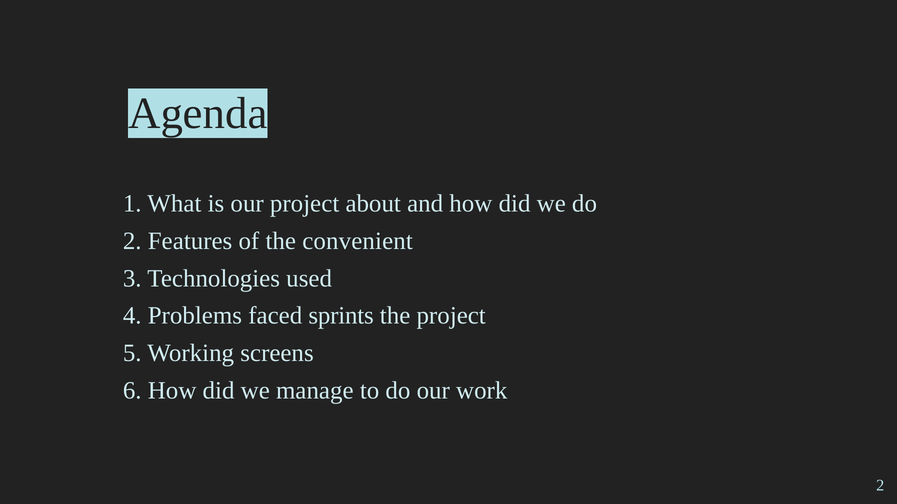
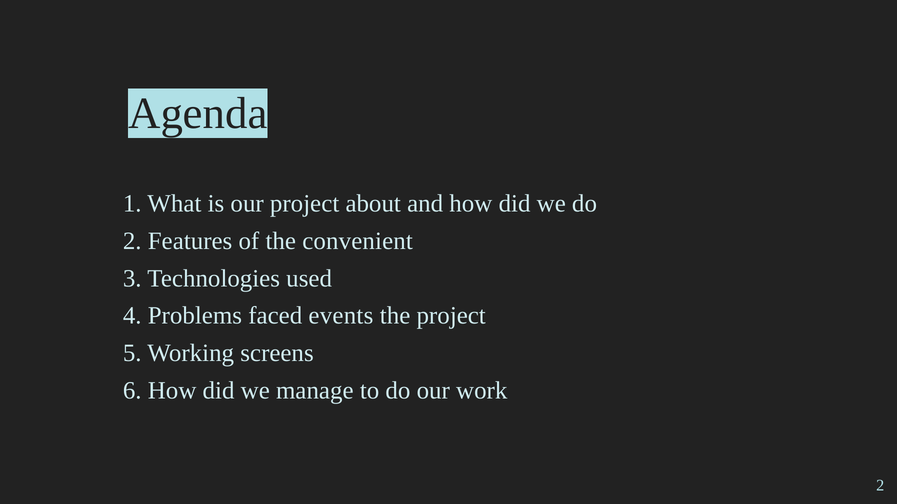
sprints: sprints -> events
